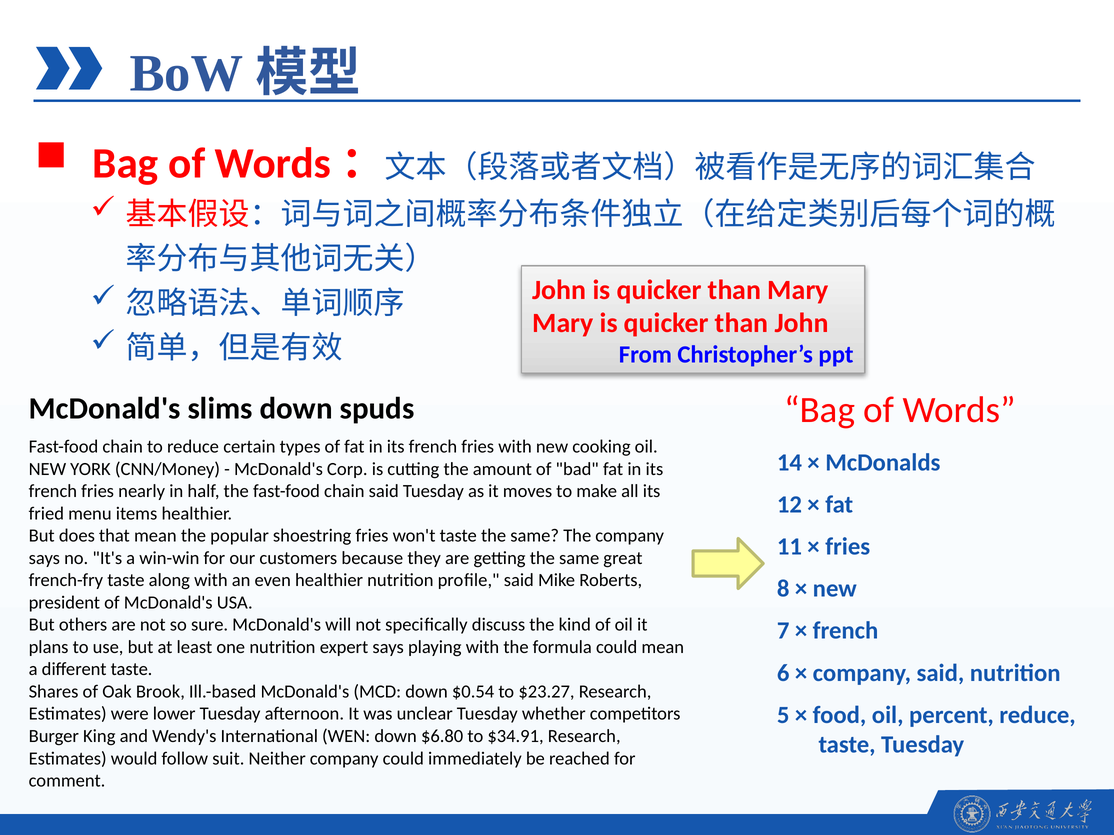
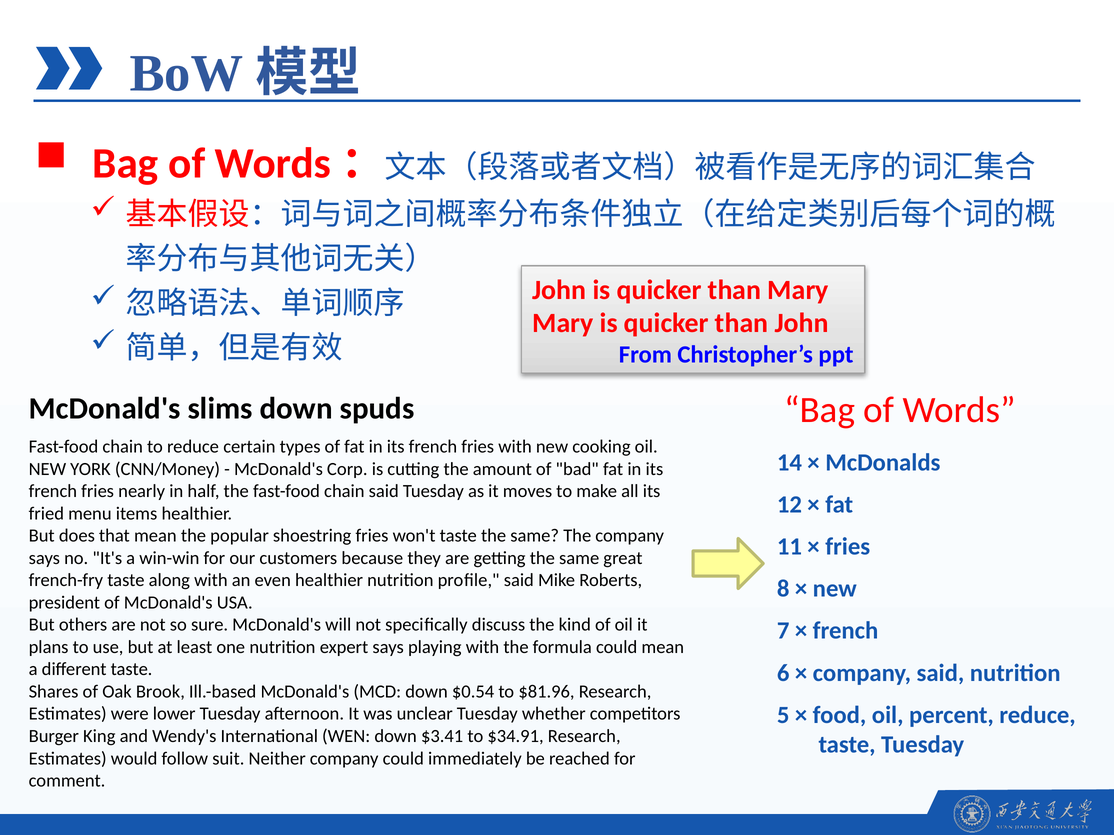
$23.27: $23.27 -> $81.96
$6.80: $6.80 -> $3.41
